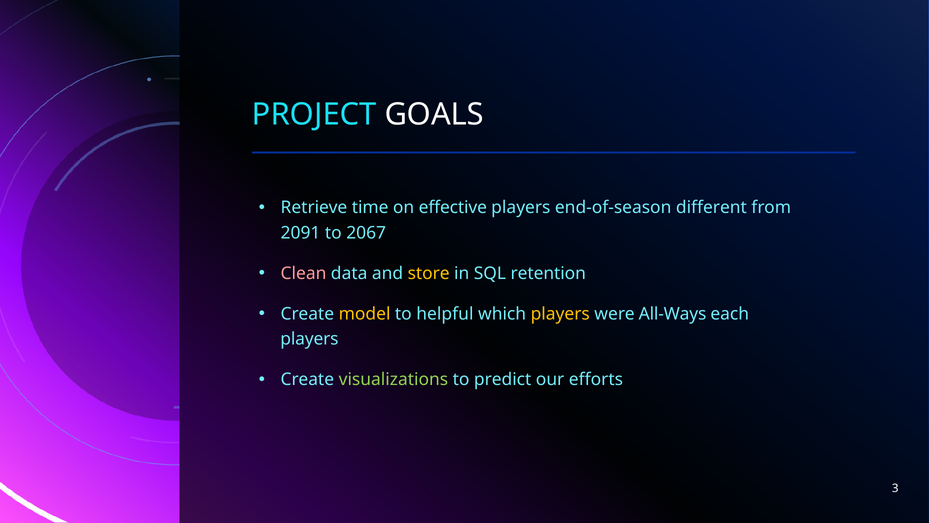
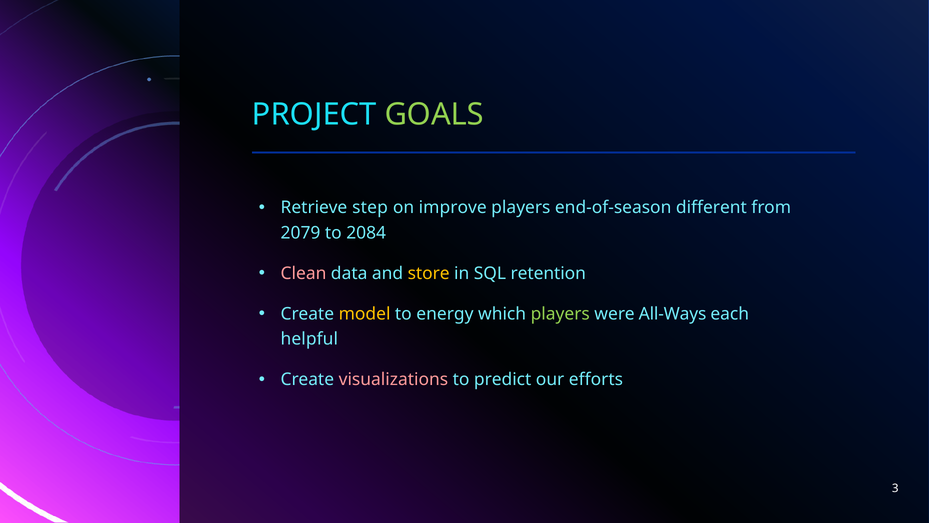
GOALS colour: white -> light green
time: time -> step
effective: effective -> improve
2091: 2091 -> 2079
2067: 2067 -> 2084
helpful: helpful -> energy
players at (560, 314) colour: yellow -> light green
players at (309, 339): players -> helpful
visualizations colour: light green -> pink
